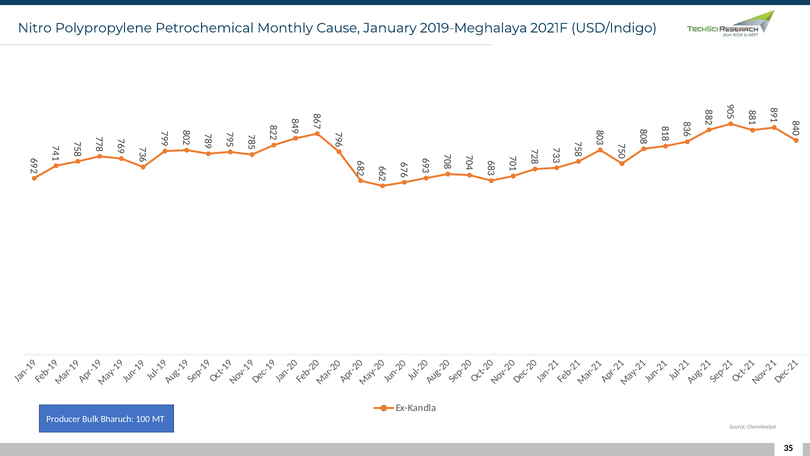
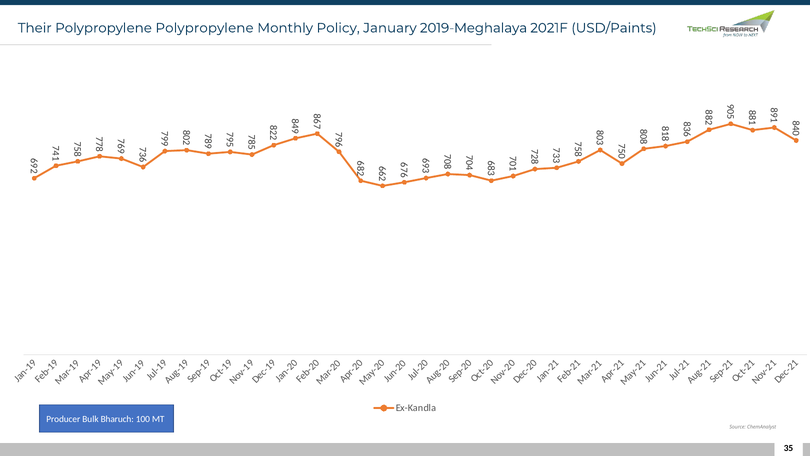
Nitro: Nitro -> Their
Polypropylene Petrochemical: Petrochemical -> Polypropylene
Cause: Cause -> Policy
USD/Indigo: USD/Indigo -> USD/Paints
